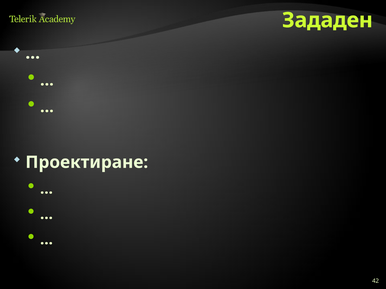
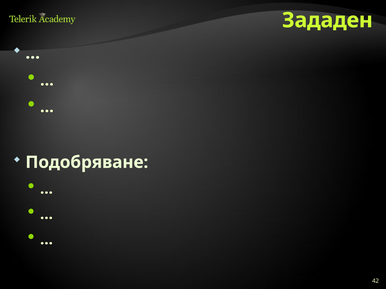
Проектиране: Проектиране -> Подобряване
